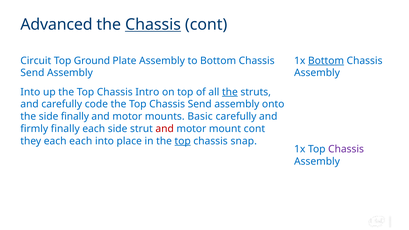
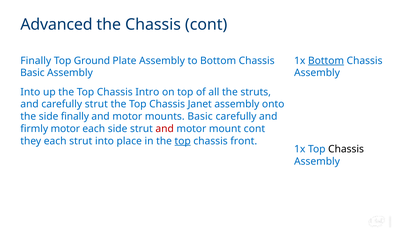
Chassis at (153, 24) underline: present -> none
Circuit at (36, 61): Circuit -> Finally
Send at (32, 73): Send -> Basic
the at (230, 92) underline: present -> none
carefully code: code -> strut
Top Chassis Send: Send -> Janet
firmly finally: finally -> motor
each each: each -> strut
snap: snap -> front
Chassis at (346, 149) colour: purple -> black
